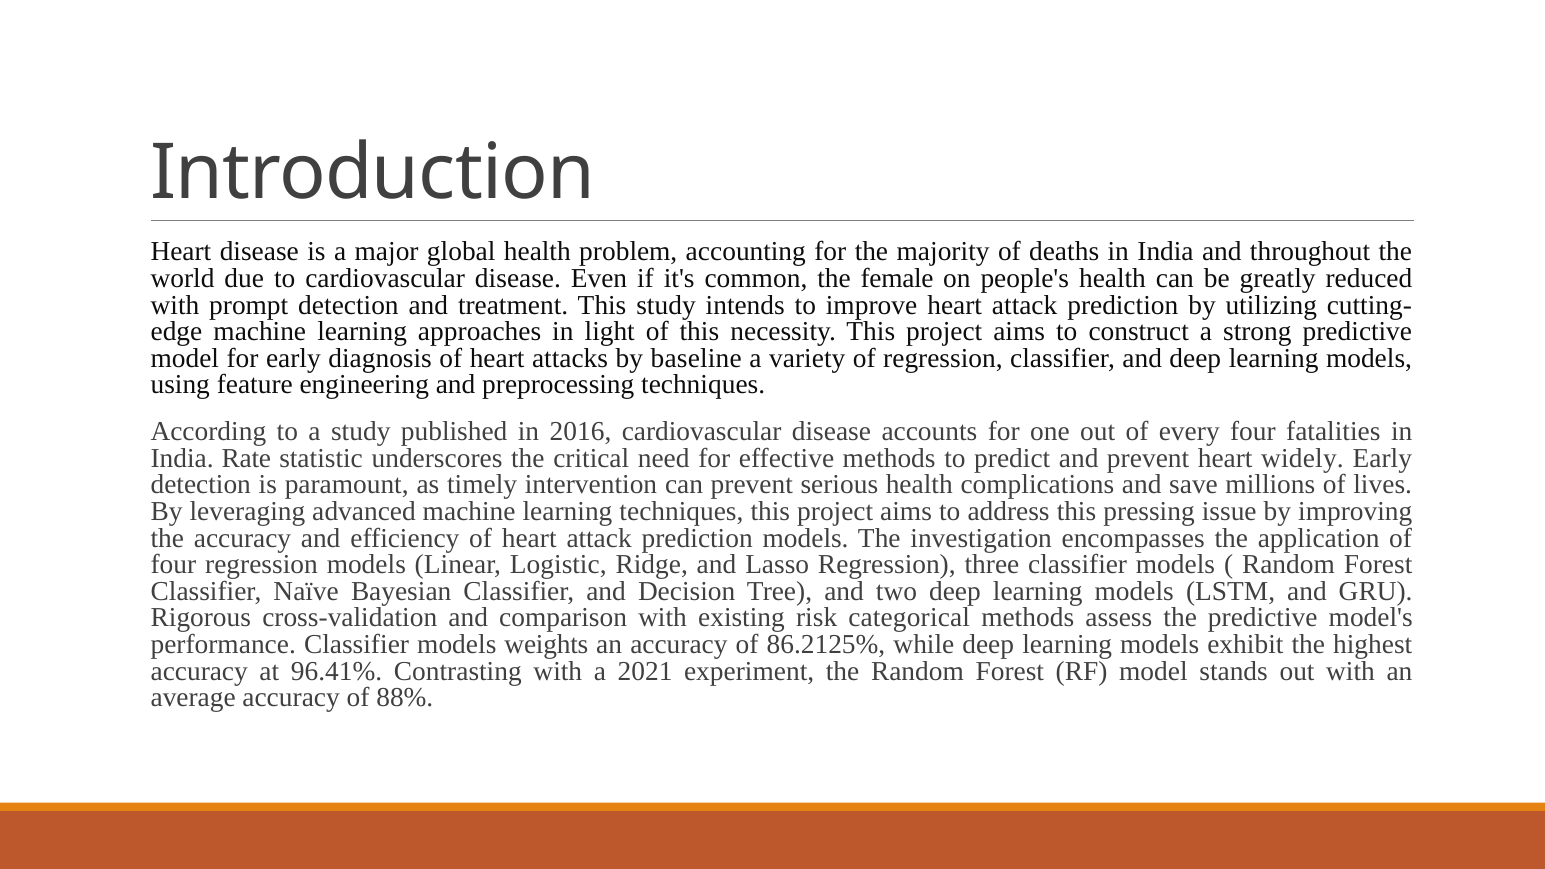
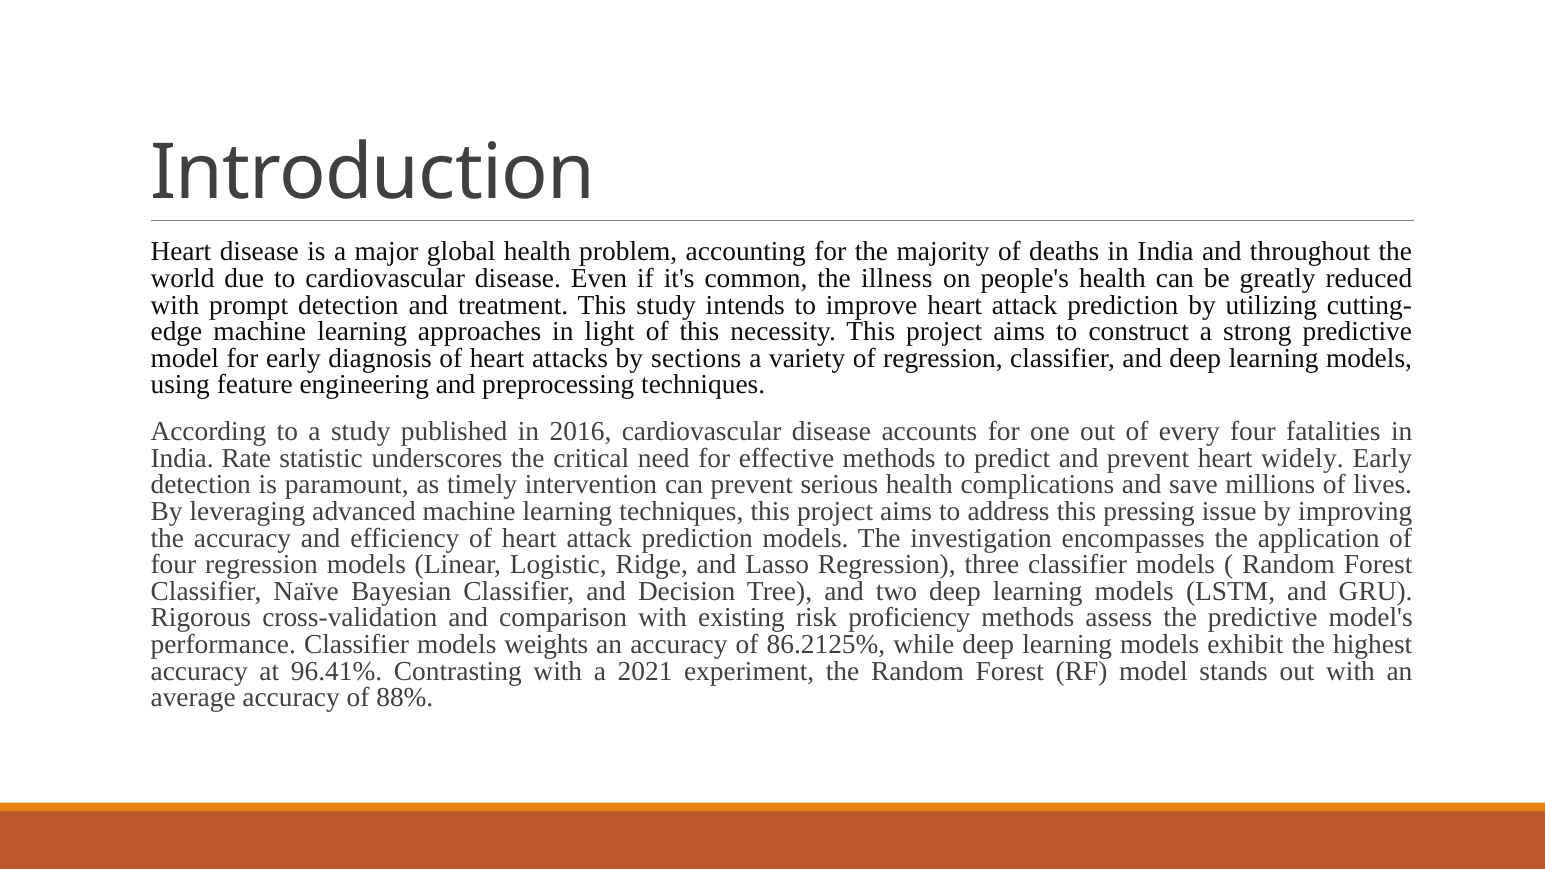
female: female -> illness
baseline: baseline -> sections
categorical: categorical -> proficiency
